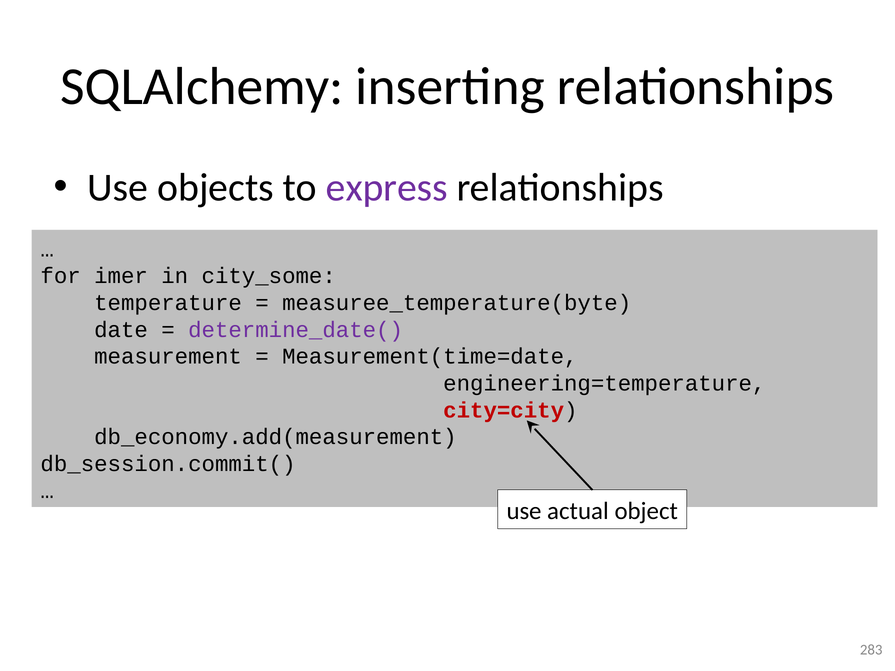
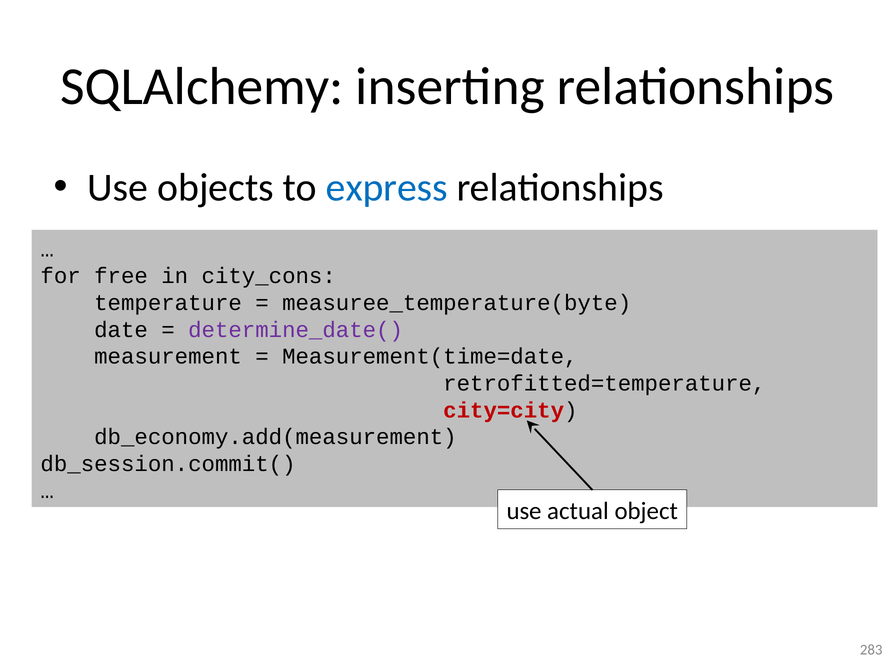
express colour: purple -> blue
imer: imer -> free
city_some: city_some -> city_cons
engineering=temperature: engineering=temperature -> retrofitted=temperature
